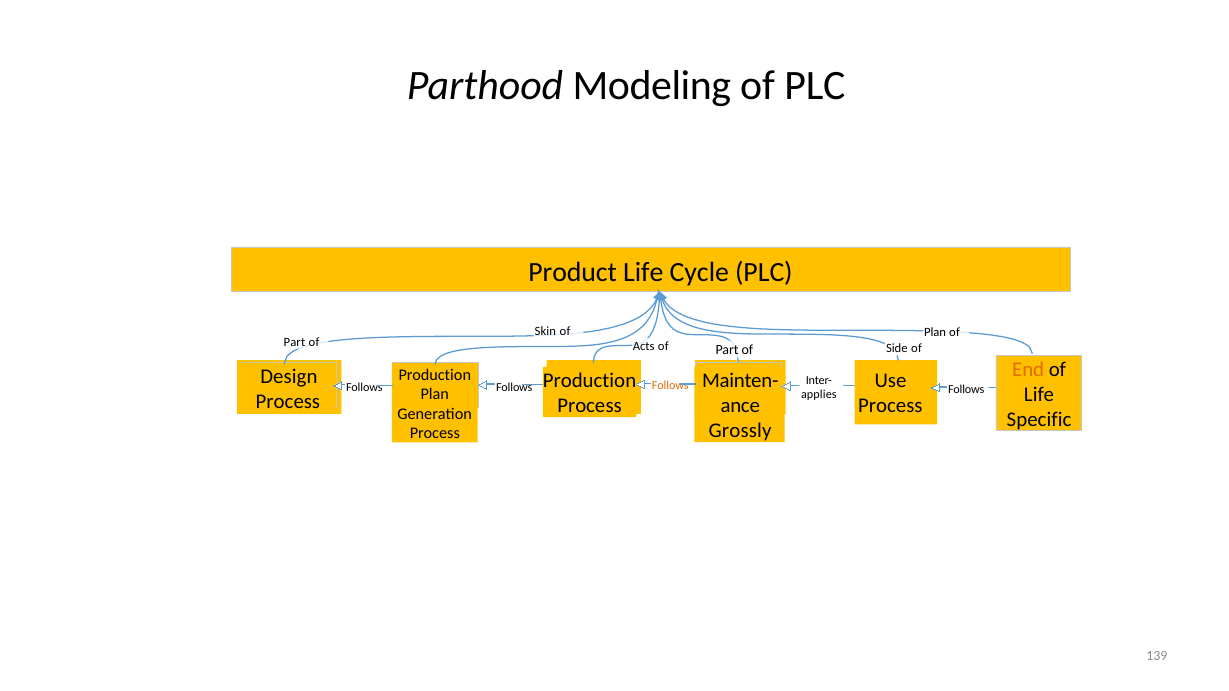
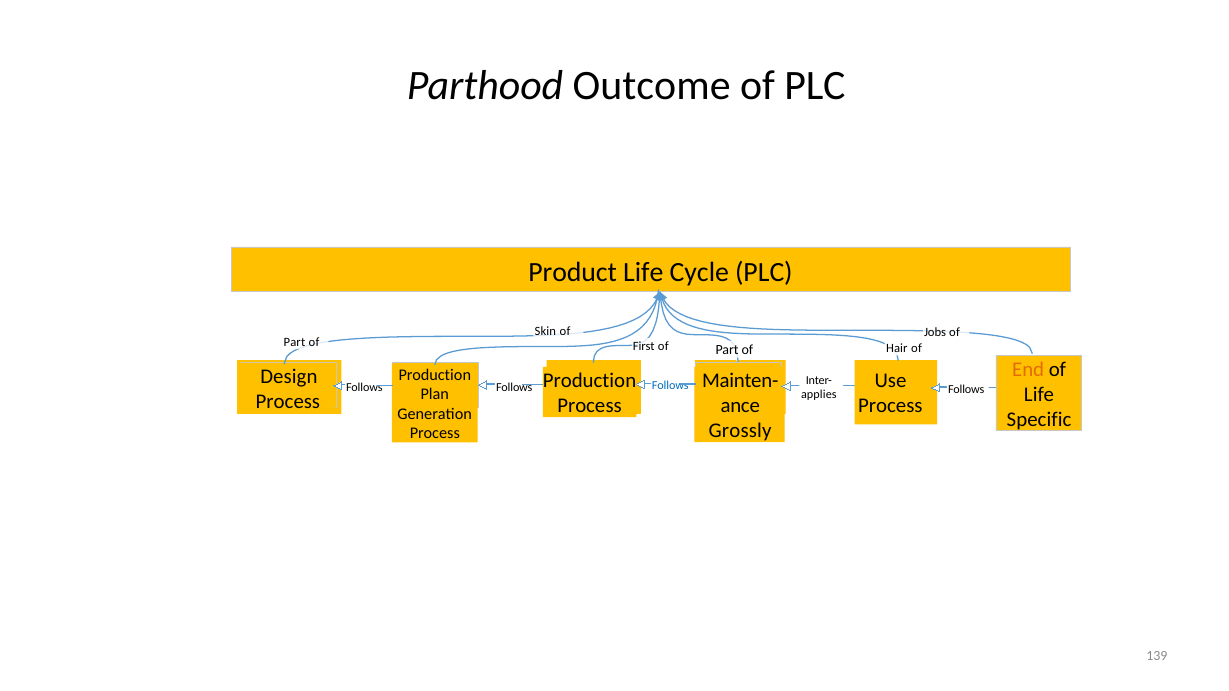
Modeling: Modeling -> Outcome
Plan at (935, 332): Plan -> Jobs
Acts: Acts -> First
Side: Side -> Hair
Follows at (670, 386) colour: orange -> blue
